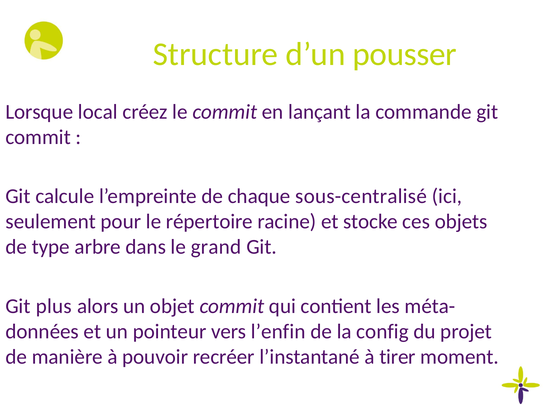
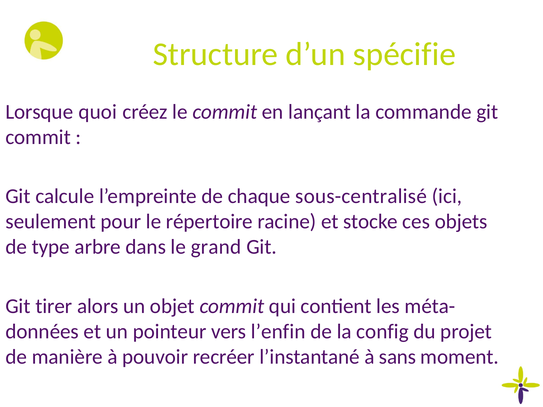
pousser: pousser -> spécifie
local: local -> quoi
plus: plus -> tirer
tirer: tirer -> sans
